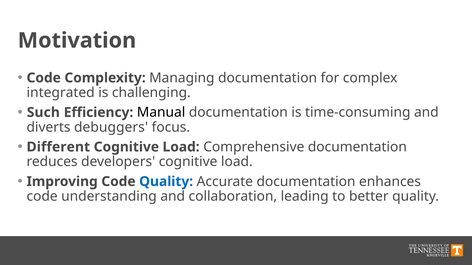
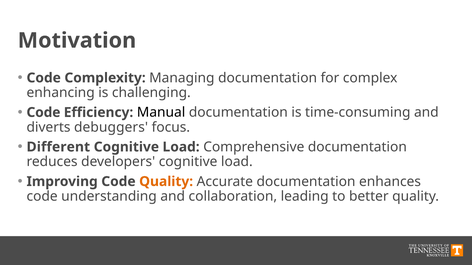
integrated: integrated -> enhancing
Such at (43, 113): Such -> Code
Quality at (166, 182) colour: blue -> orange
